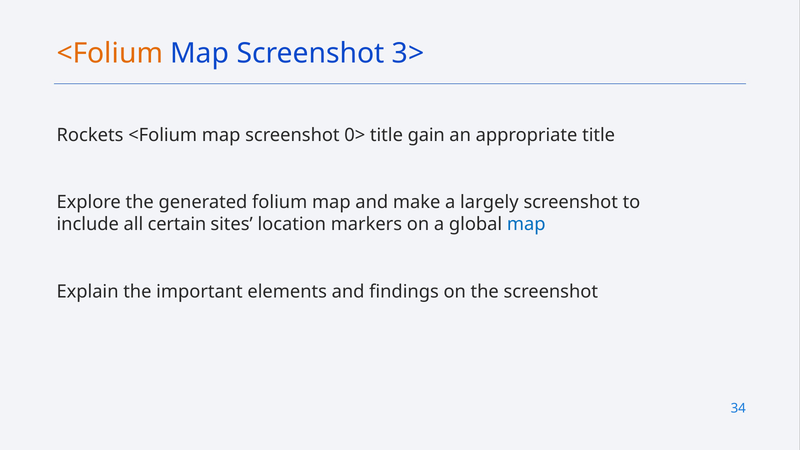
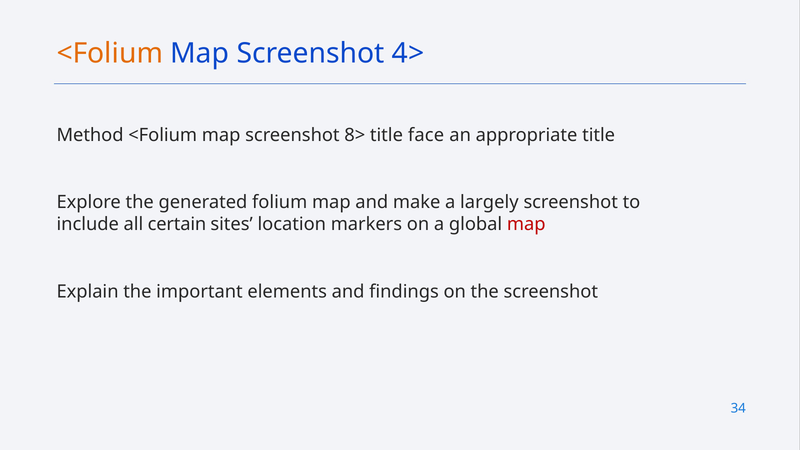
3>: 3> -> 4>
Rockets: Rockets -> Method
0>: 0> -> 8>
gain: gain -> face
map at (526, 224) colour: blue -> red
